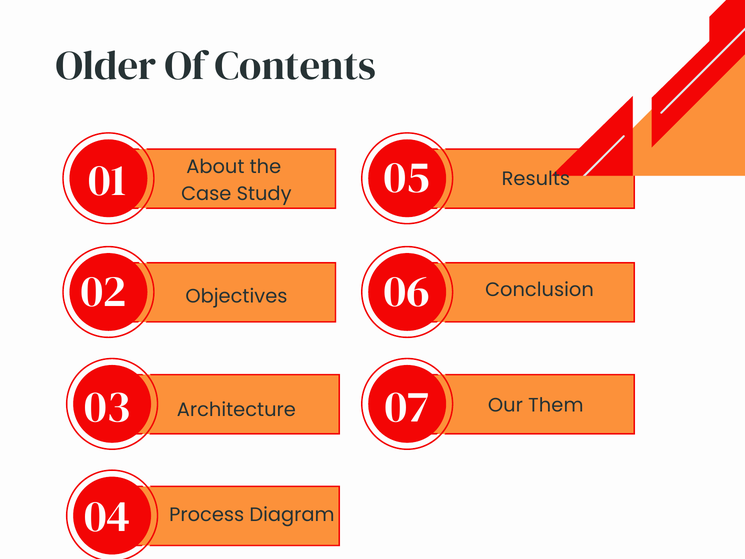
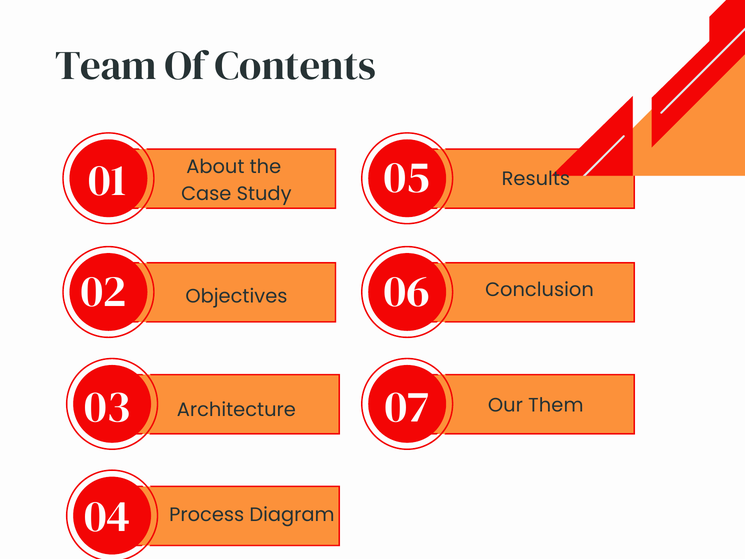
Older: Older -> Team
